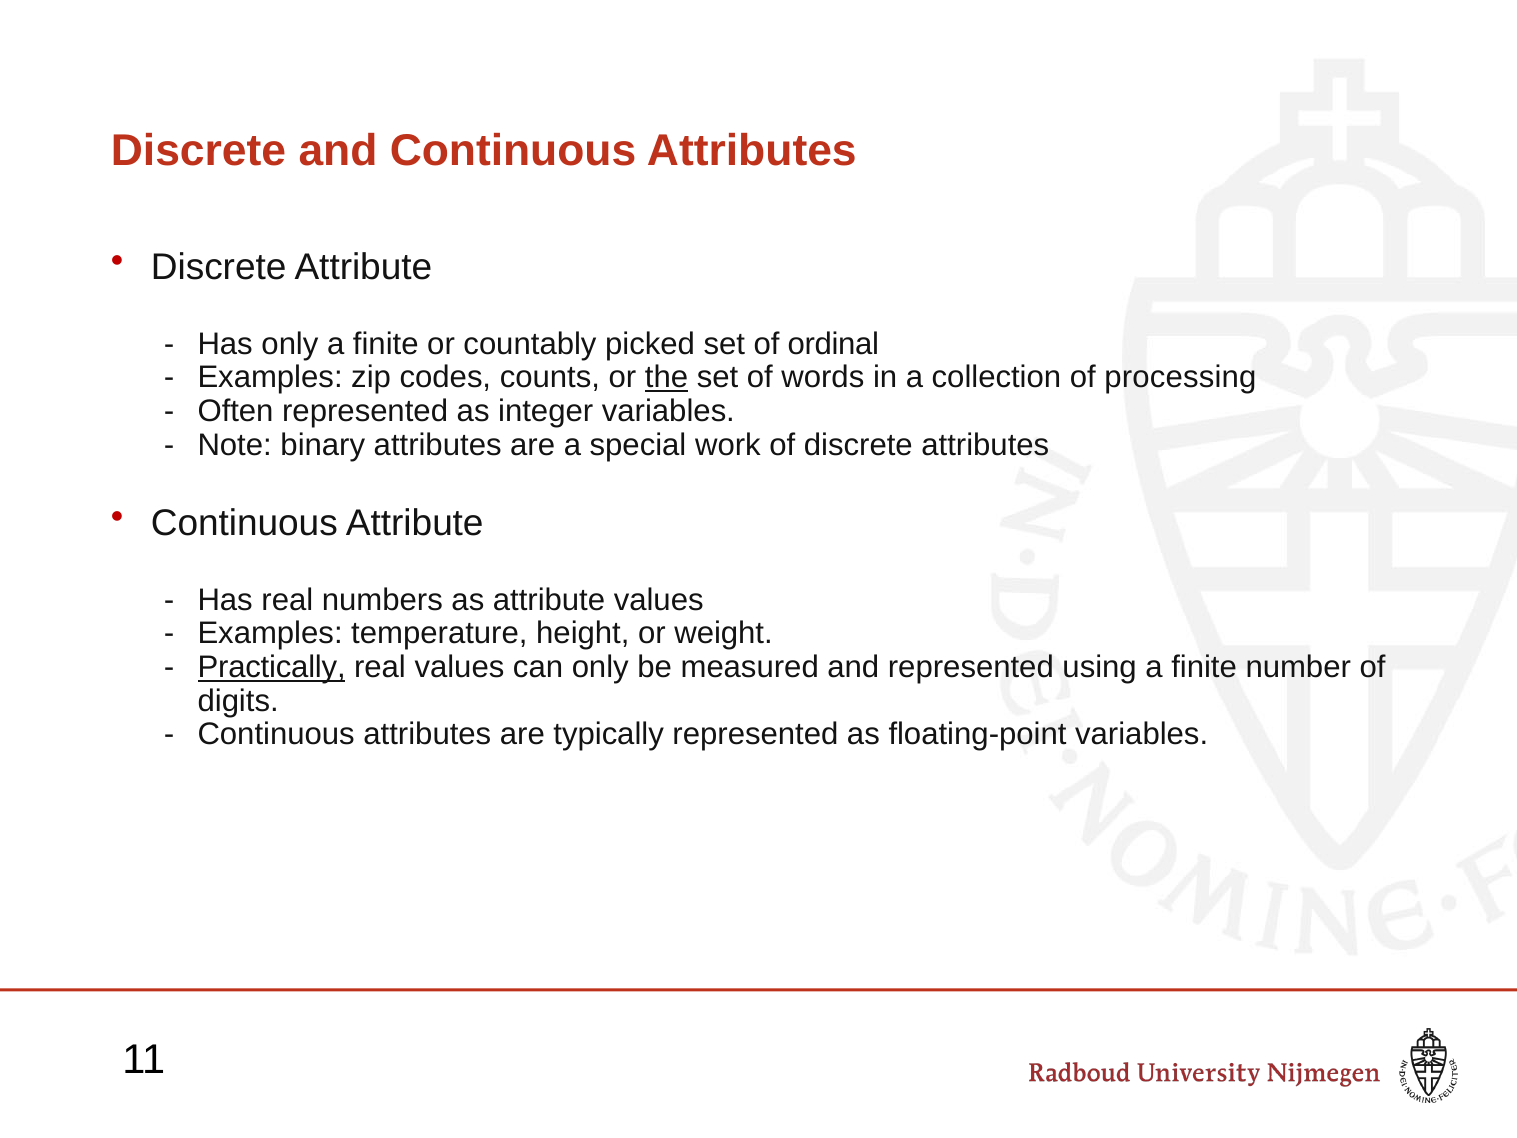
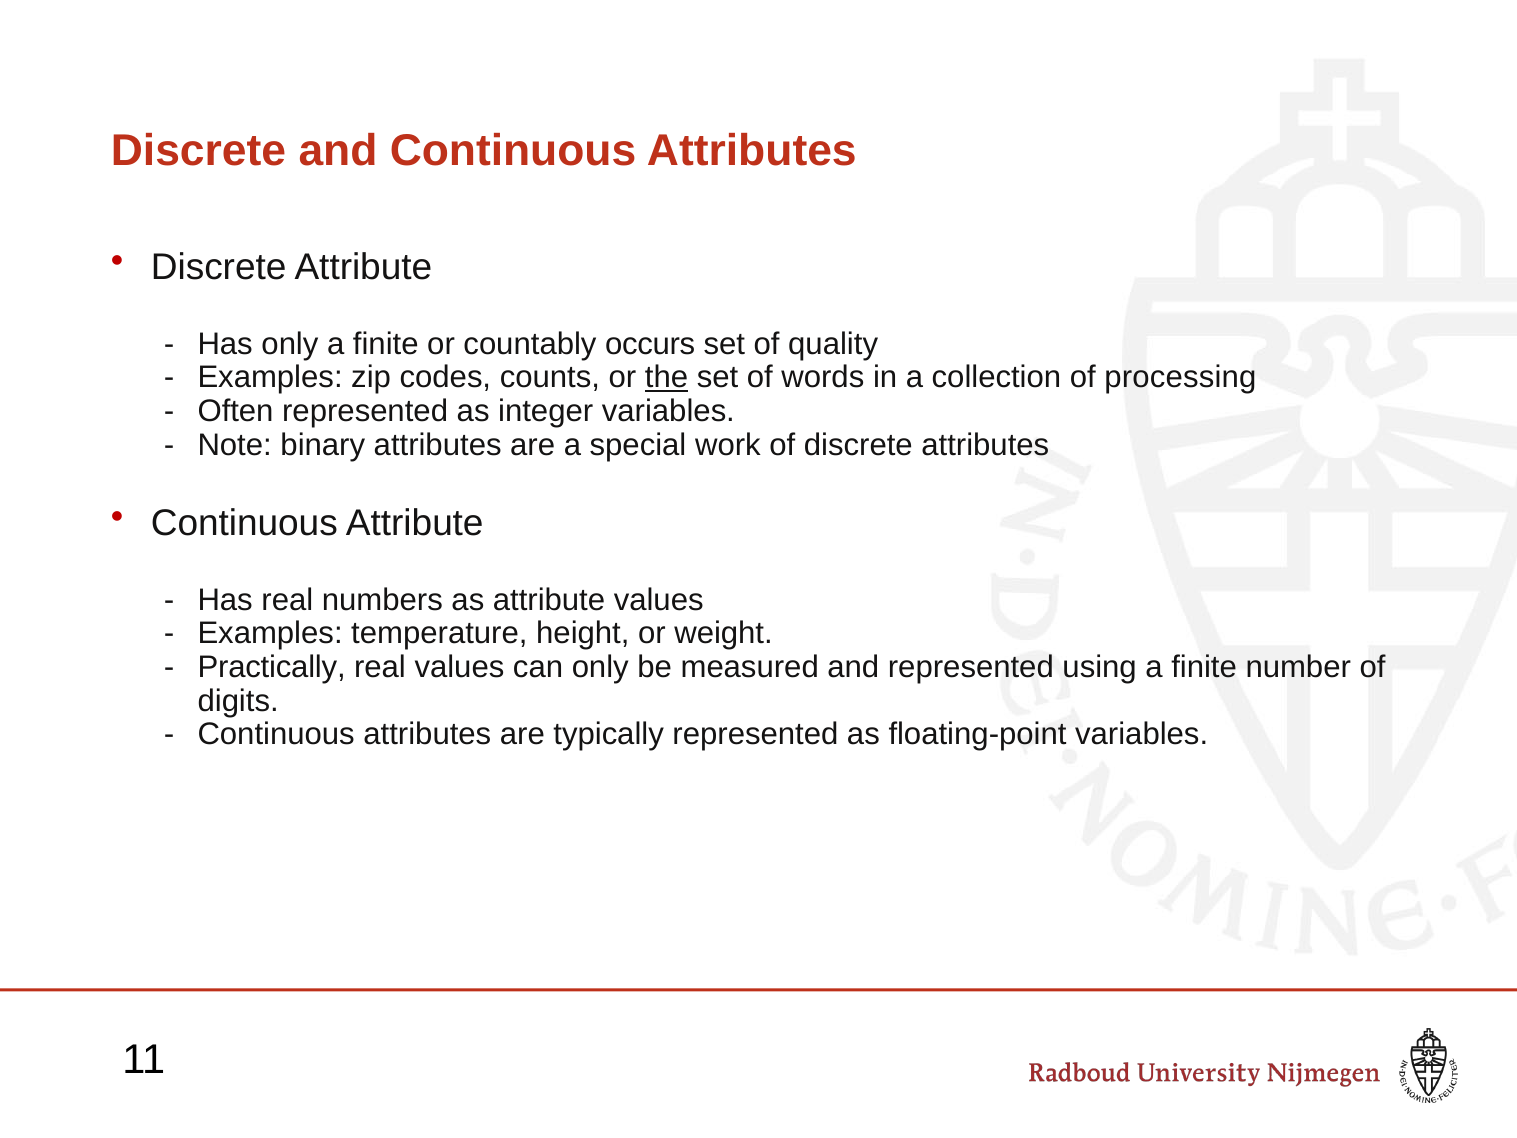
picked: picked -> occurs
ordinal: ordinal -> quality
Practically underline: present -> none
